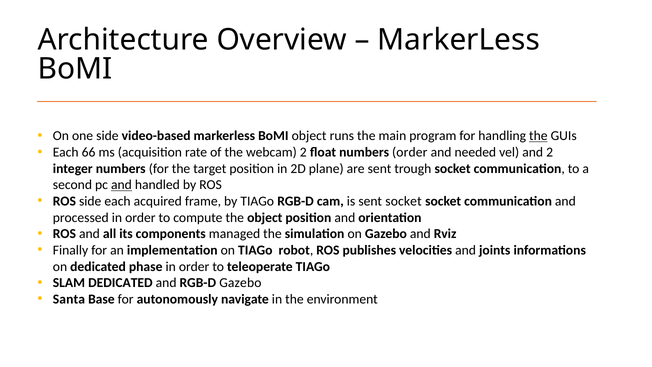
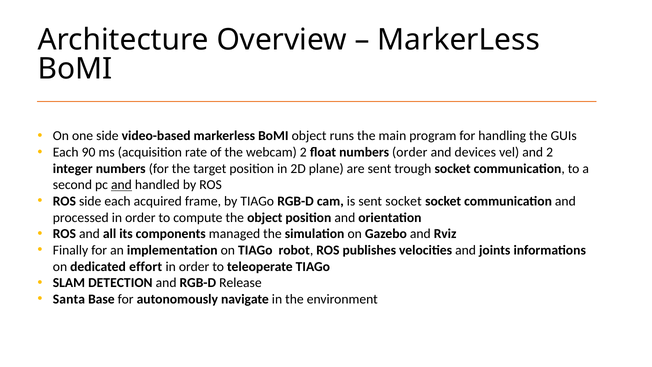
the at (538, 136) underline: present -> none
66: 66 -> 90
needed: needed -> devices
phase: phase -> effort
SLAM DEDICATED: DEDICATED -> DETECTION
RGB-D Gazebo: Gazebo -> Release
